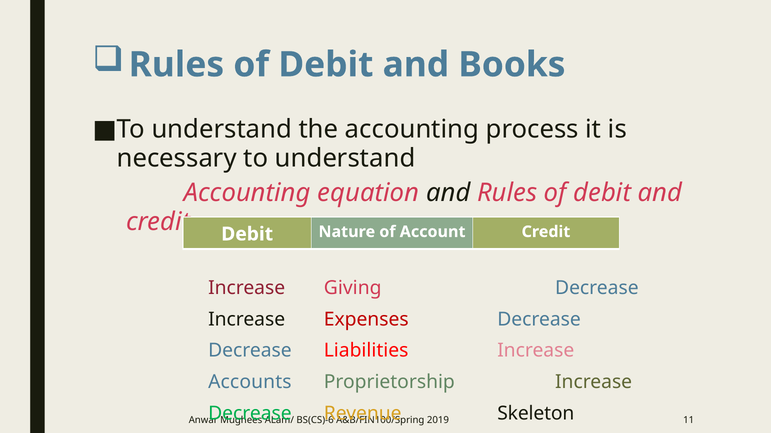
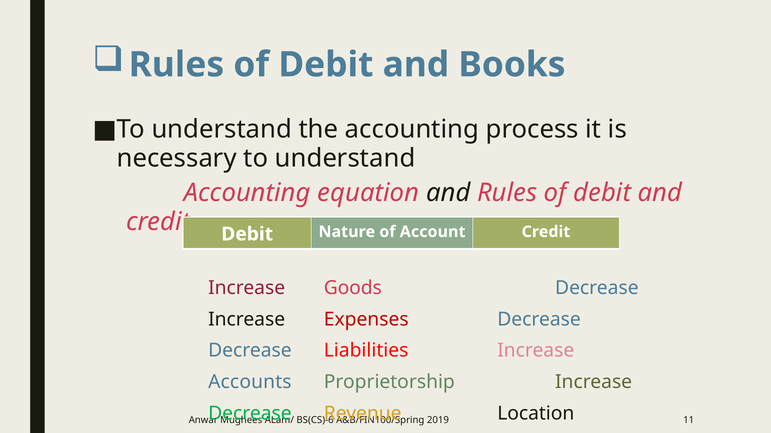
Giving: Giving -> Goods
Skeleton: Skeleton -> Location
